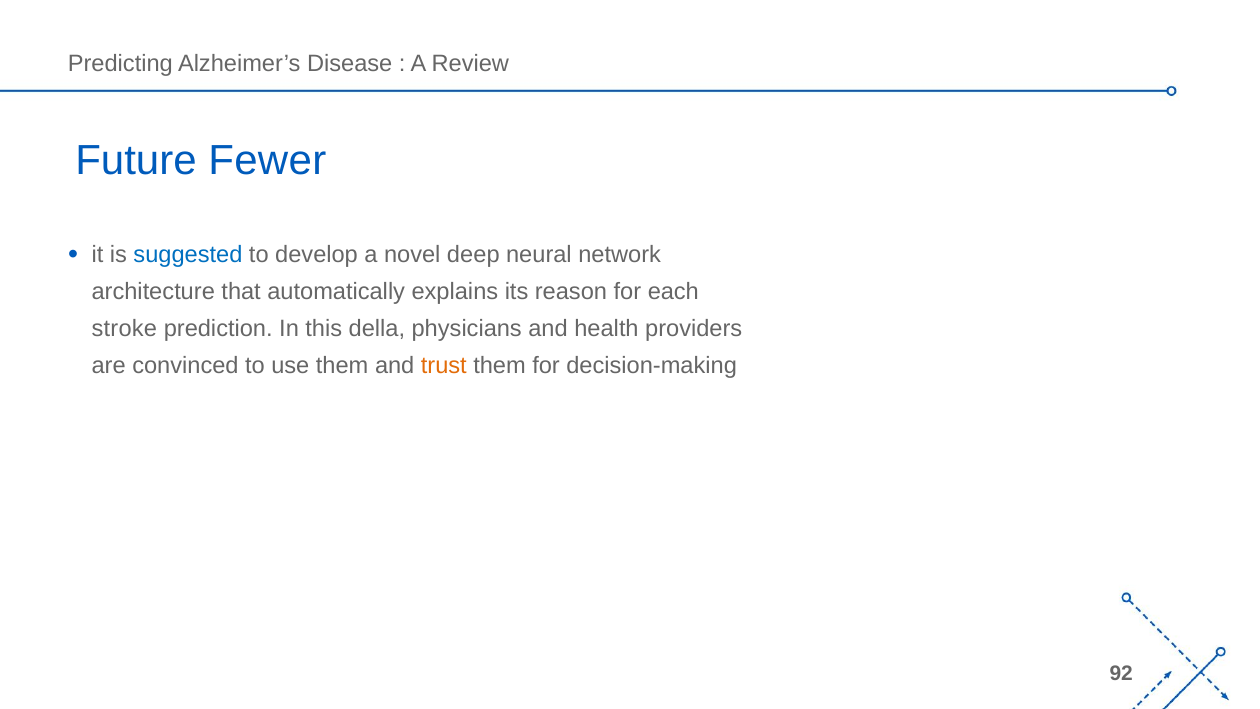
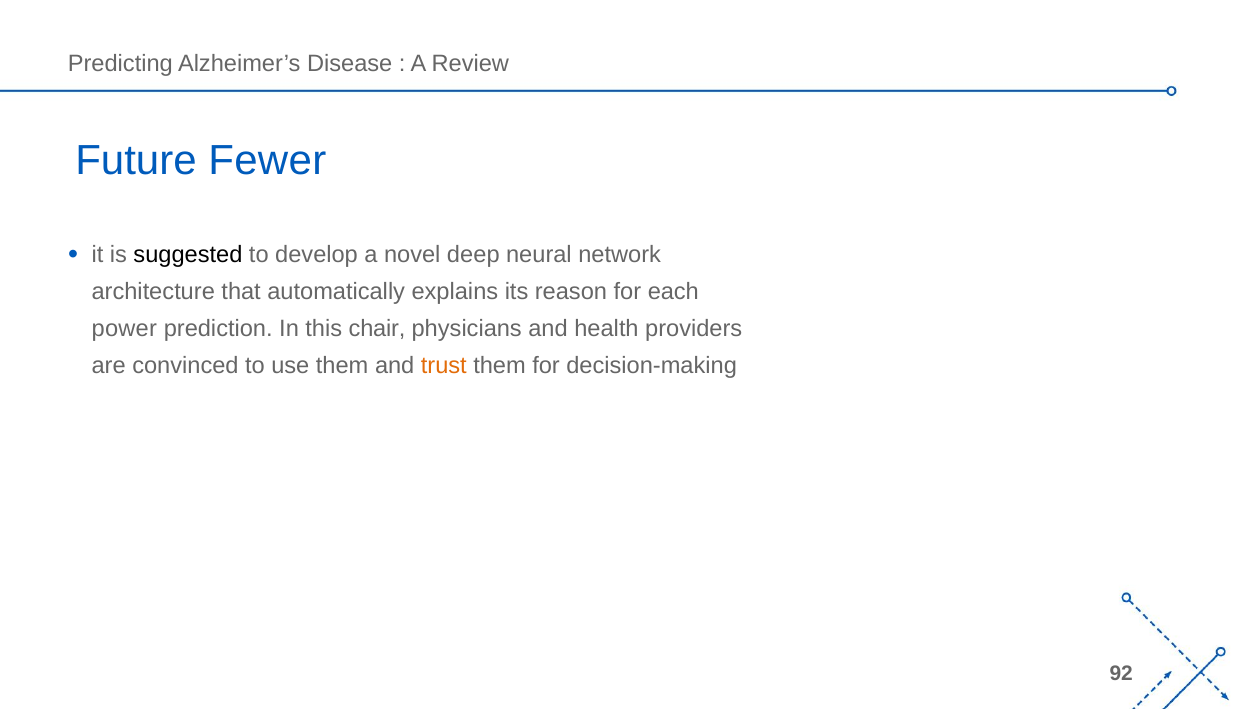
suggested colour: blue -> black
stroke: stroke -> power
della: della -> chair
